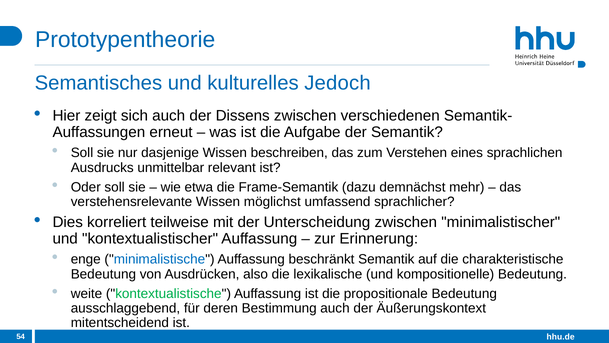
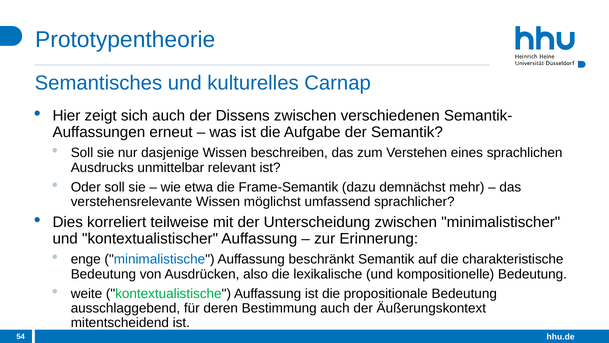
Jedoch: Jedoch -> Carnap
